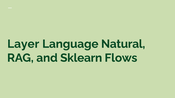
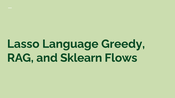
Layer: Layer -> Lasso
Natural: Natural -> Greedy
